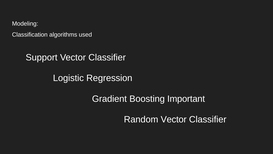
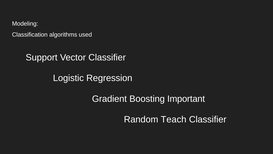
Random Vector: Vector -> Teach
